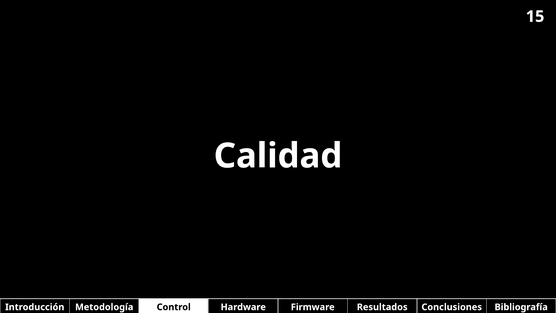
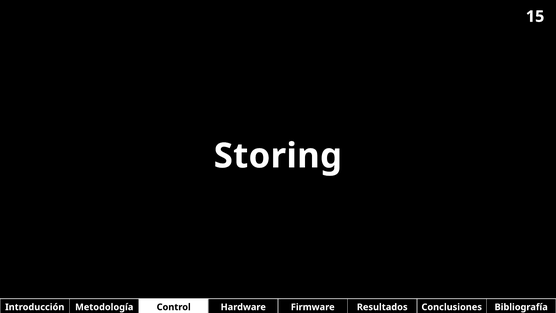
Calidad: Calidad -> Storing
